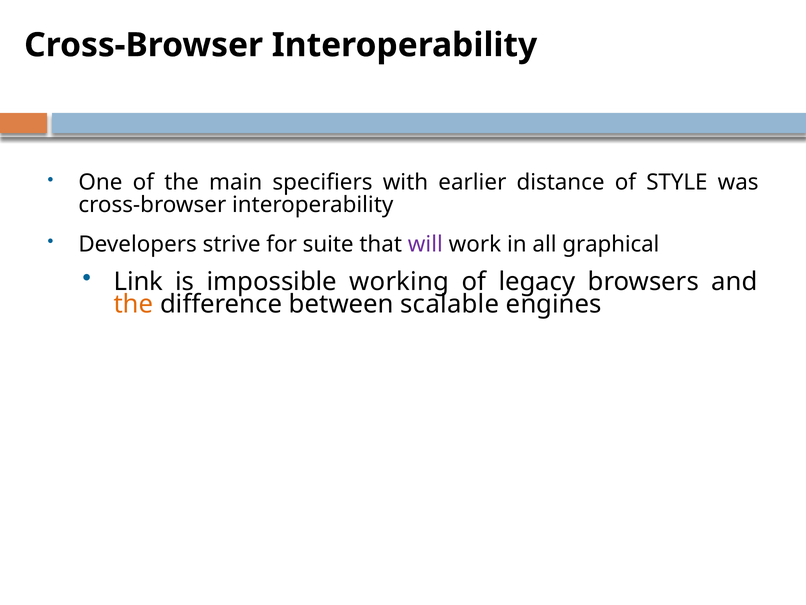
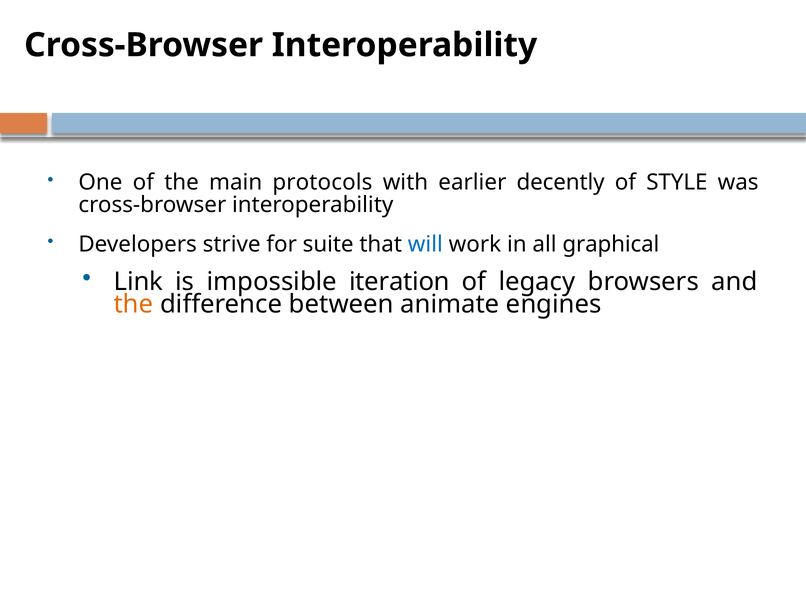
specifiers: specifiers -> protocols
distance: distance -> decently
will colour: purple -> blue
working: working -> iteration
scalable: scalable -> animate
